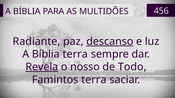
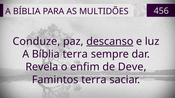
Radiante: Radiante -> Conduze
Revela underline: present -> none
nosso: nosso -> enfim
Todo: Todo -> Deve
